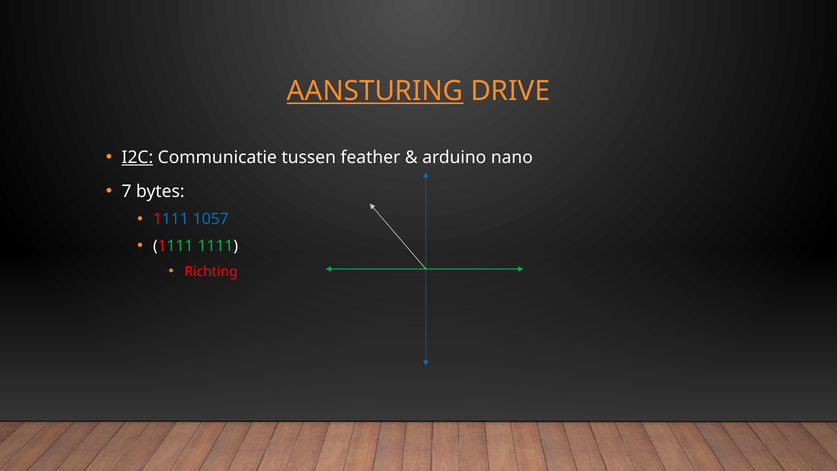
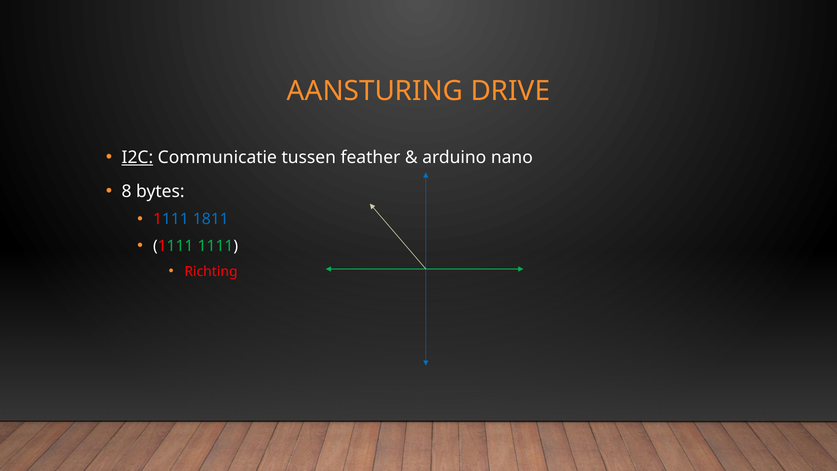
AANSTURING underline: present -> none
7: 7 -> 8
1057: 1057 -> 1811
